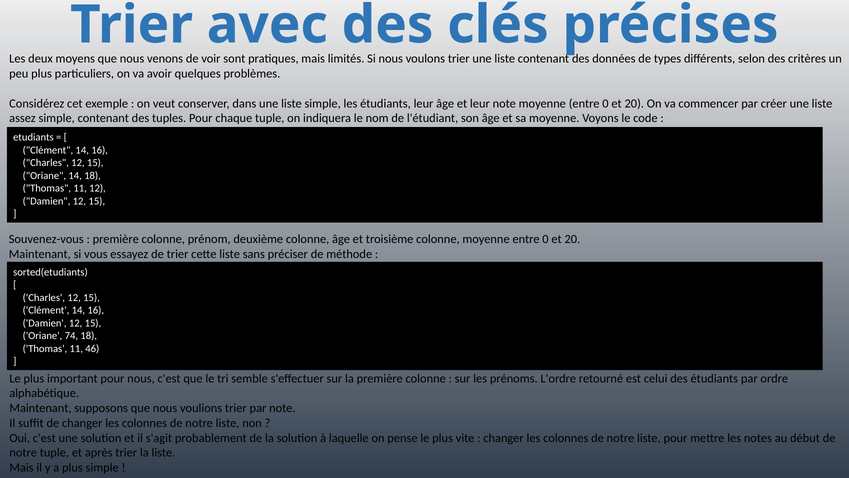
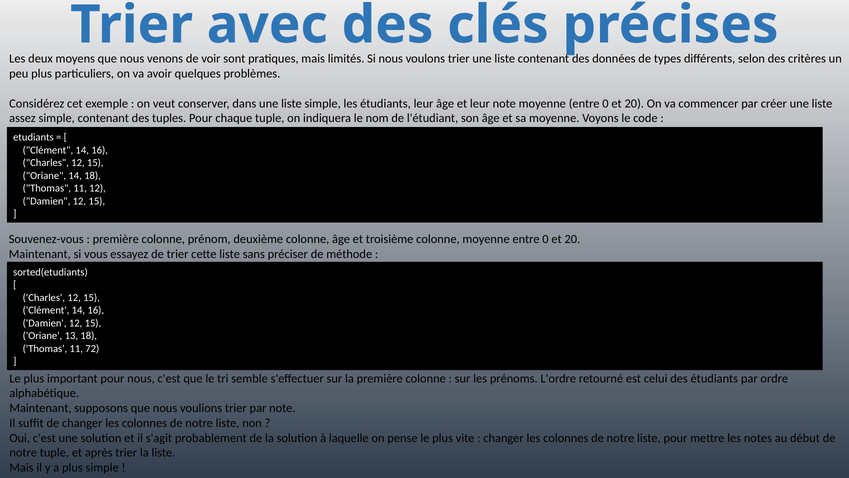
74: 74 -> 13
46: 46 -> 72
